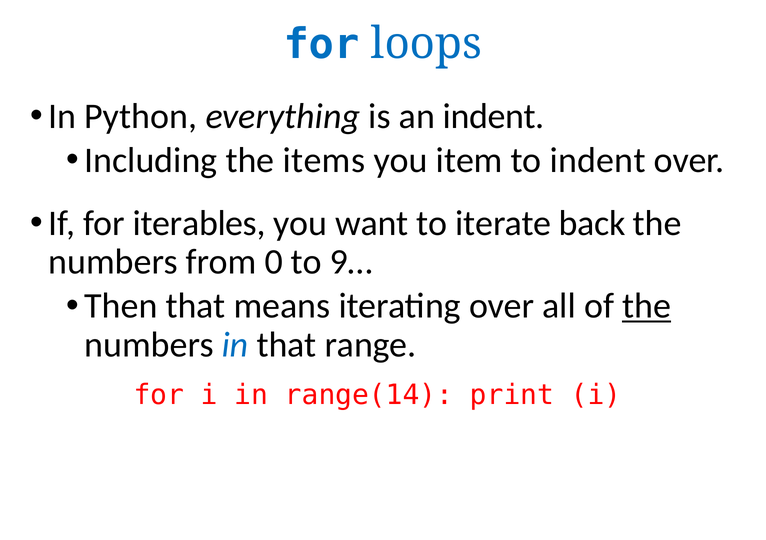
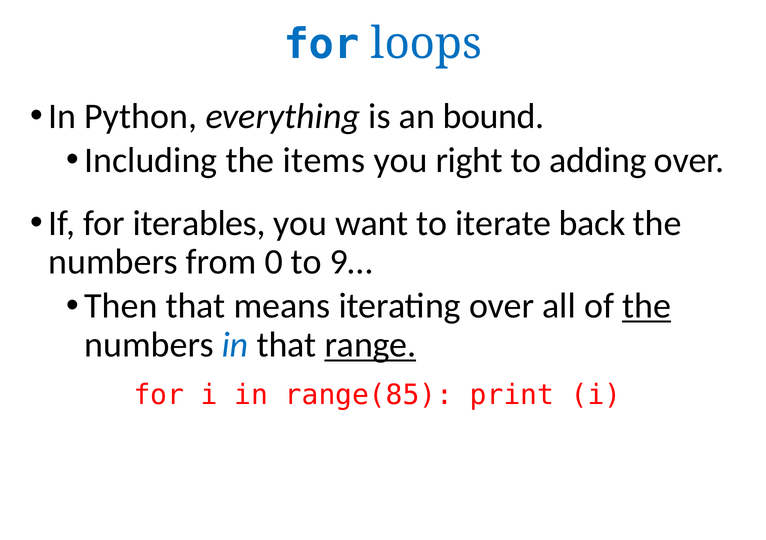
an indent: indent -> bound
item: item -> right
to indent: indent -> adding
range underline: none -> present
range(14: range(14 -> range(85
